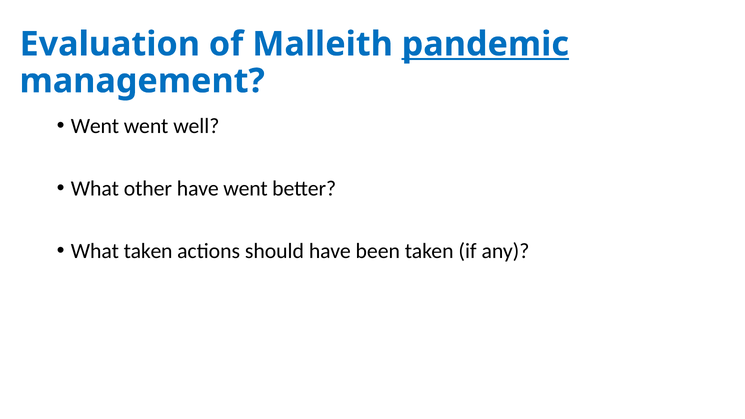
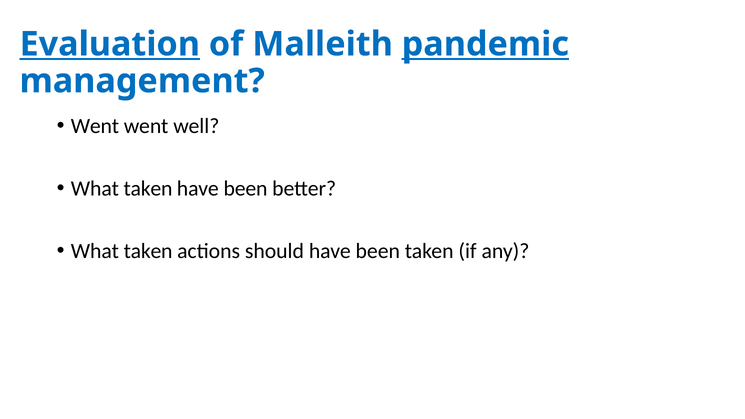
Evaluation underline: none -> present
other at (148, 188): other -> taken
went at (246, 188): went -> been
